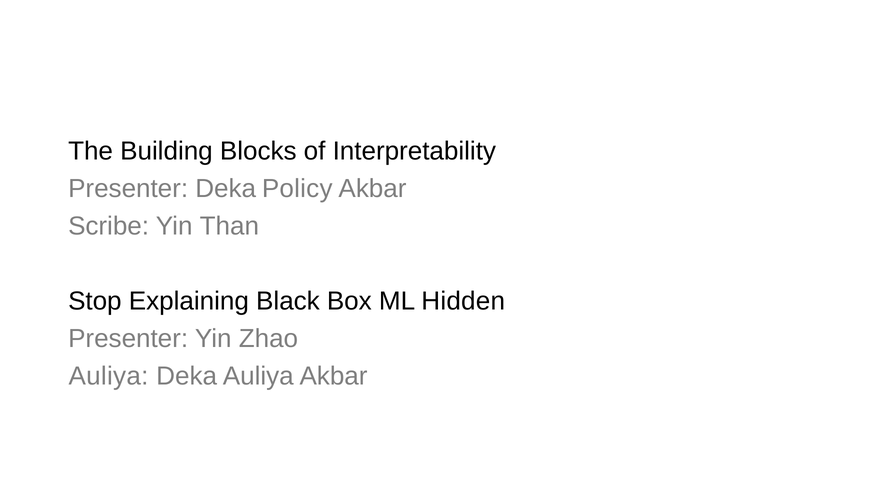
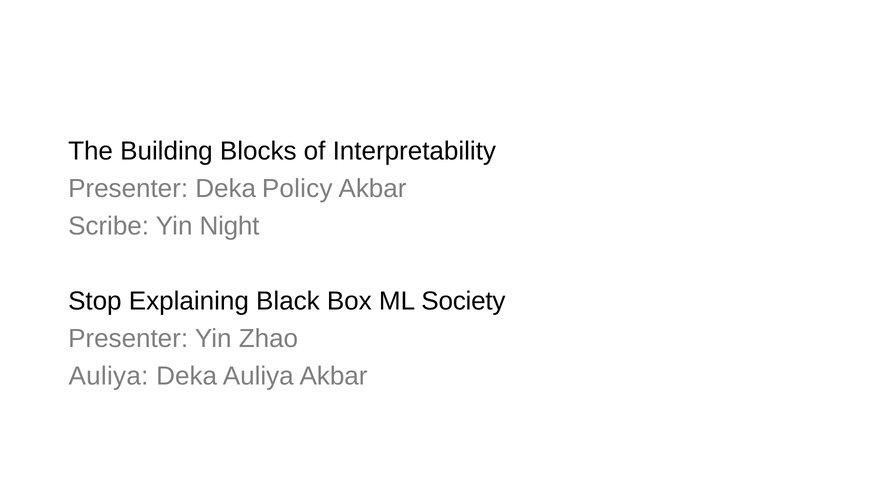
Than: Than -> Night
Hidden: Hidden -> Society
